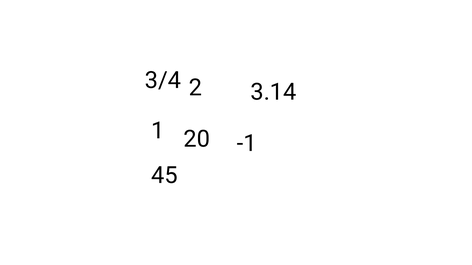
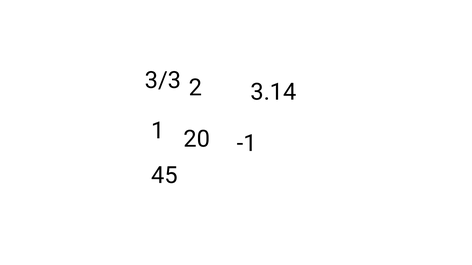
3/4: 3/4 -> 3/3
